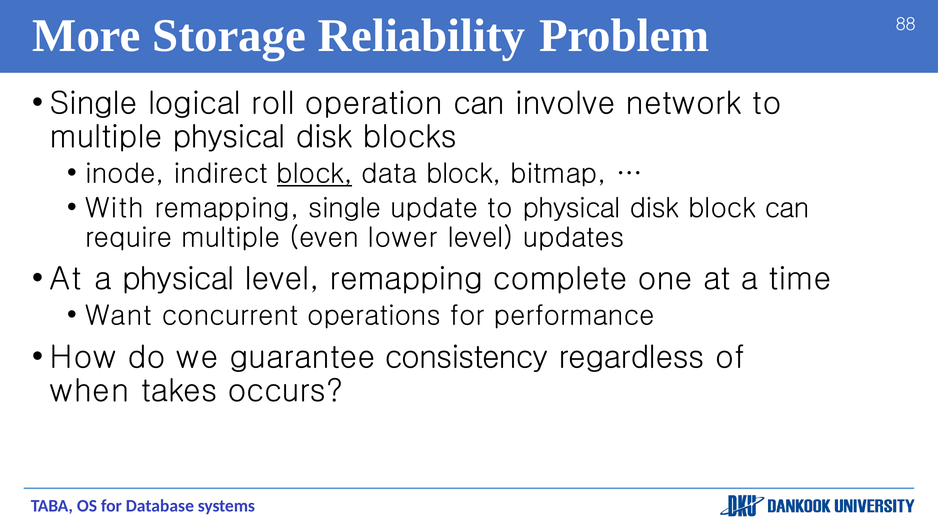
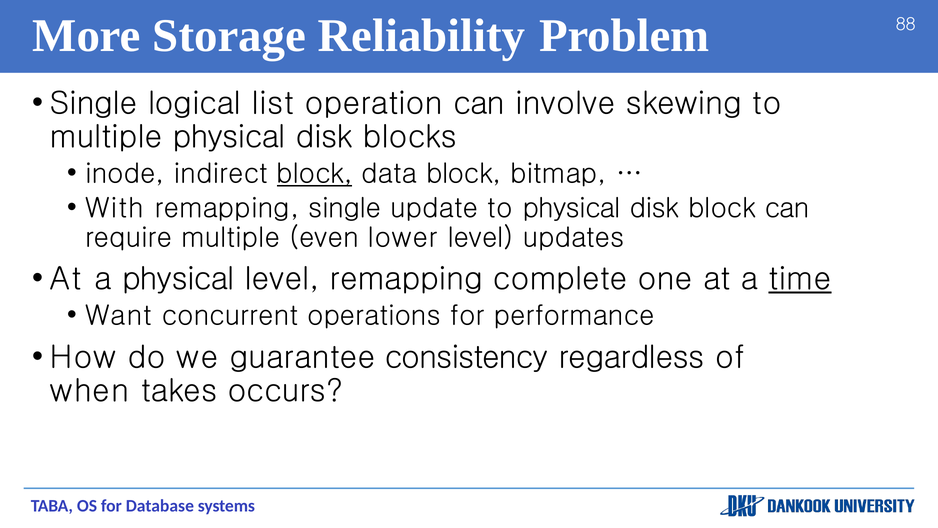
roll: roll -> list
network: network -> skewing
time underline: none -> present
